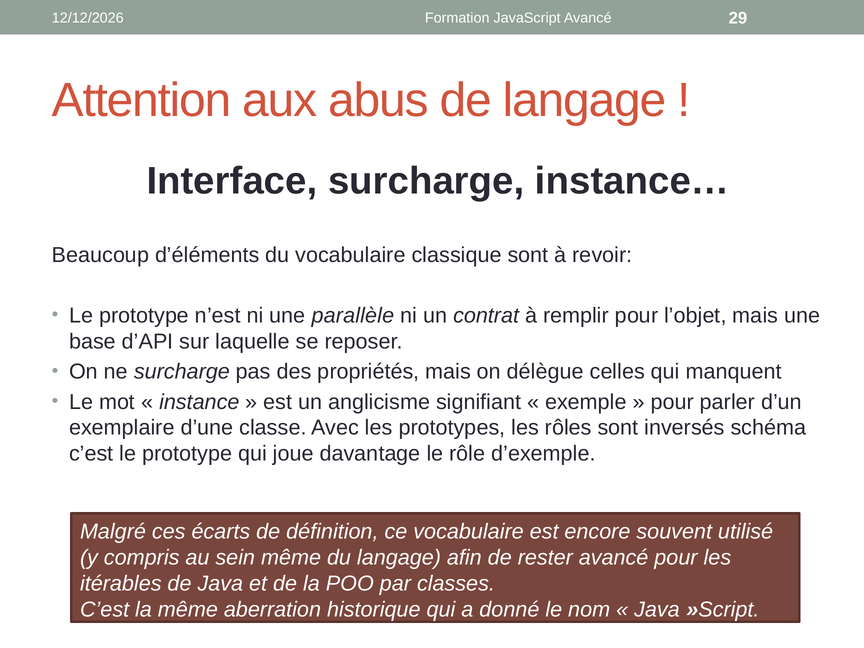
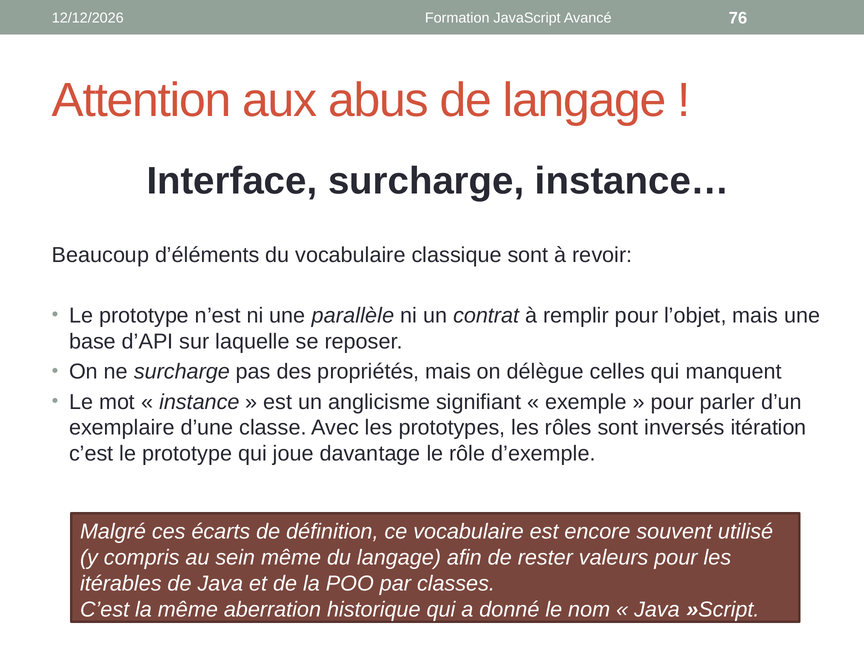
29: 29 -> 76
schéma: schéma -> itération
rester avancé: avancé -> valeurs
